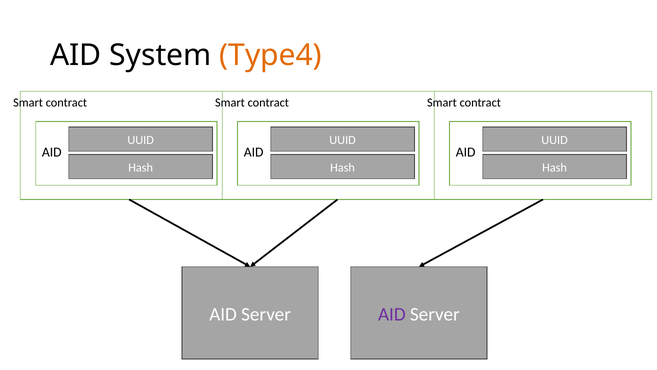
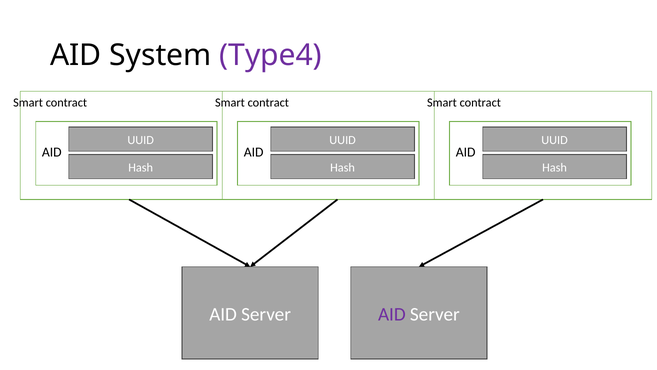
Type4 colour: orange -> purple
